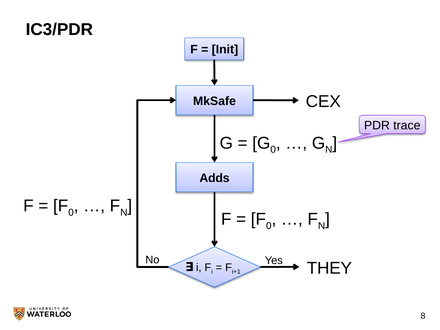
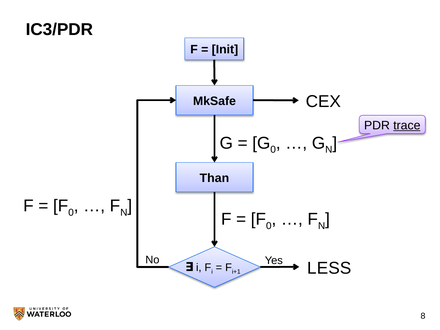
trace underline: none -> present
Adds: Adds -> Than
THEY: THEY -> LESS
